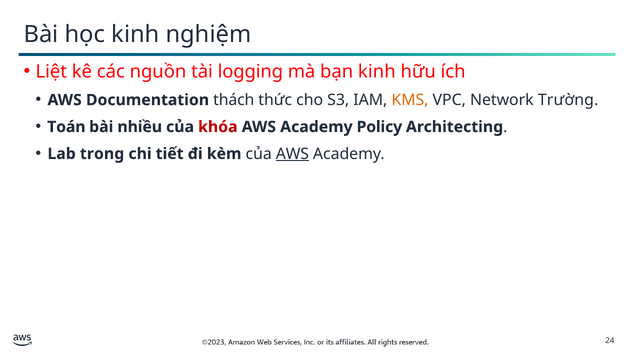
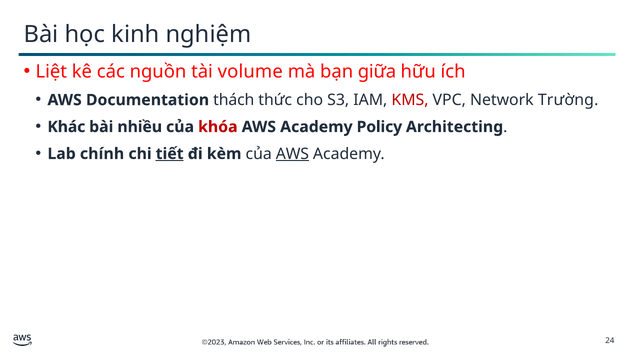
logging: logging -> volume
bạn kinh: kinh -> giữa
KMS colour: orange -> red
Toán: Toán -> Khác
trong: trong -> chính
tiết underline: none -> present
